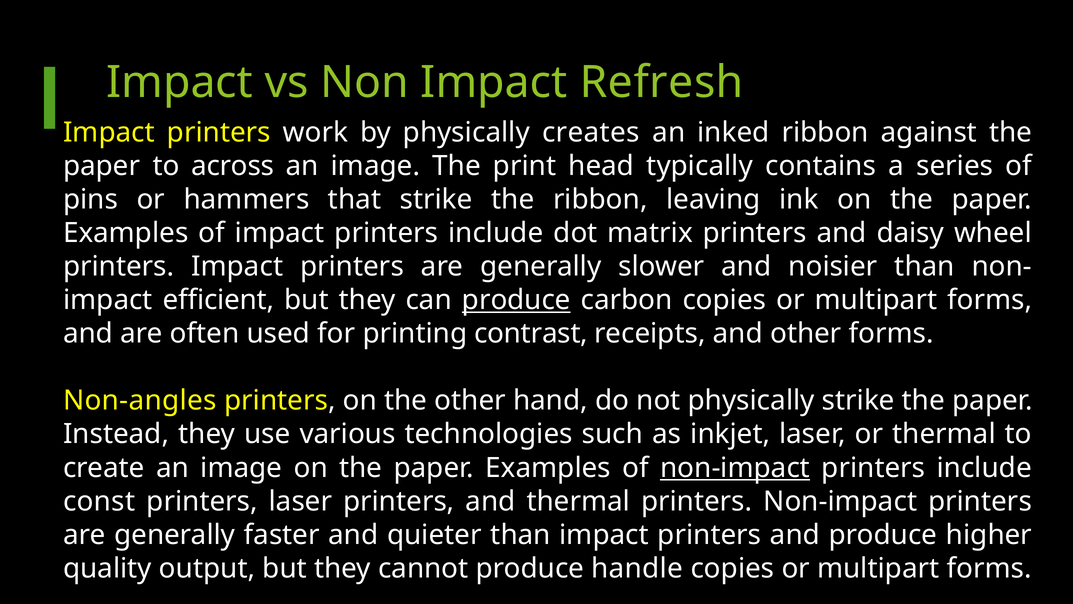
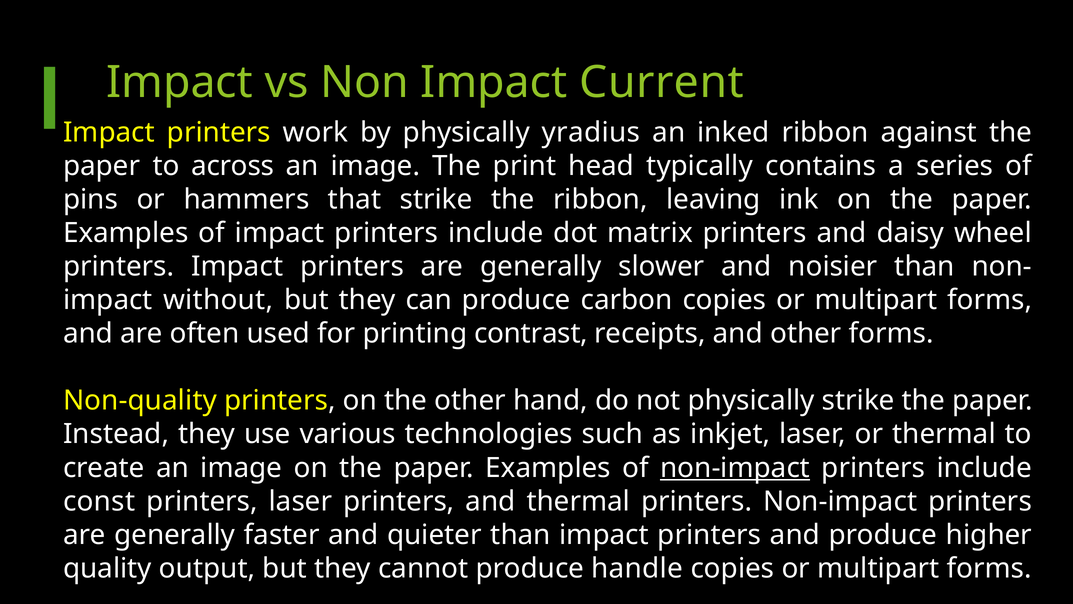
Refresh: Refresh -> Current
creates: creates -> yradius
efficient: efficient -> without
produce at (516, 300) underline: present -> none
Non-angles: Non-angles -> Non-quality
